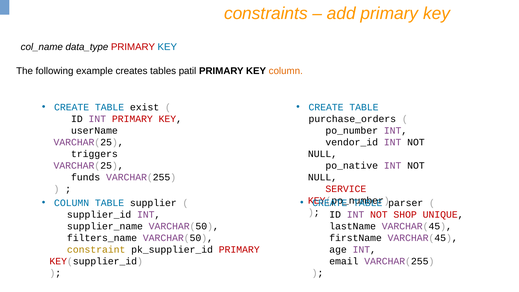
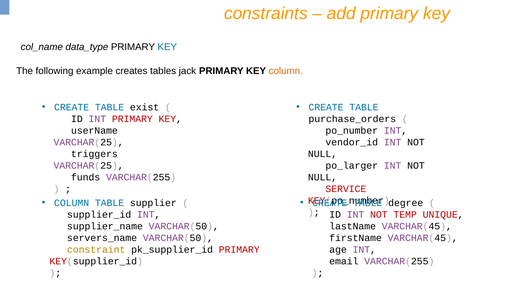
PRIMARY at (133, 47) colour: red -> black
patil: patil -> jack
po_native: po_native -> po_larger
parser: parser -> degree
SHOP: SHOP -> TEMP
filters_name: filters_name -> servers_name
